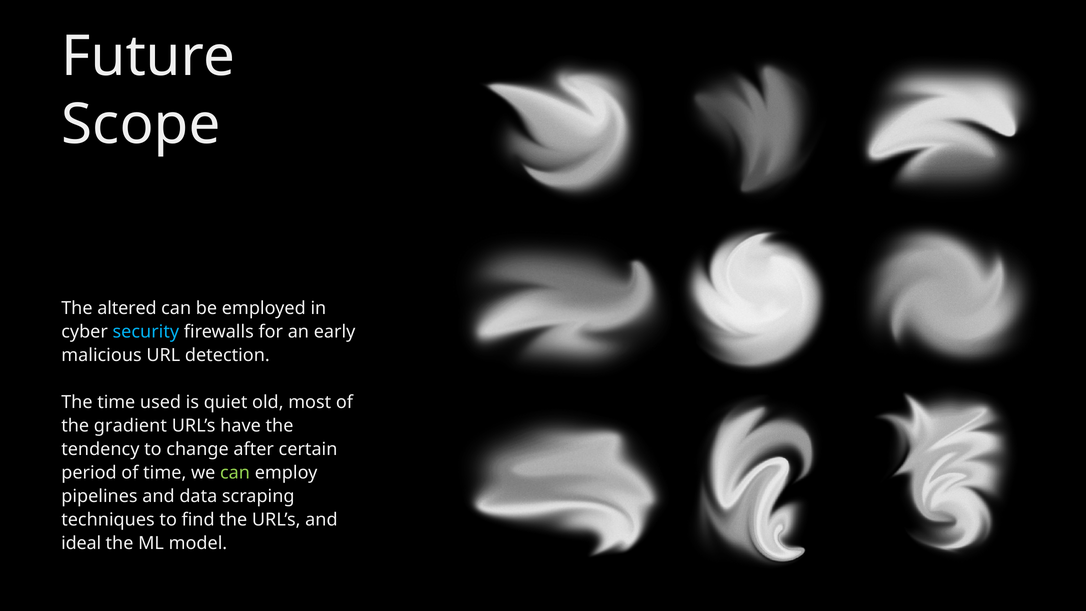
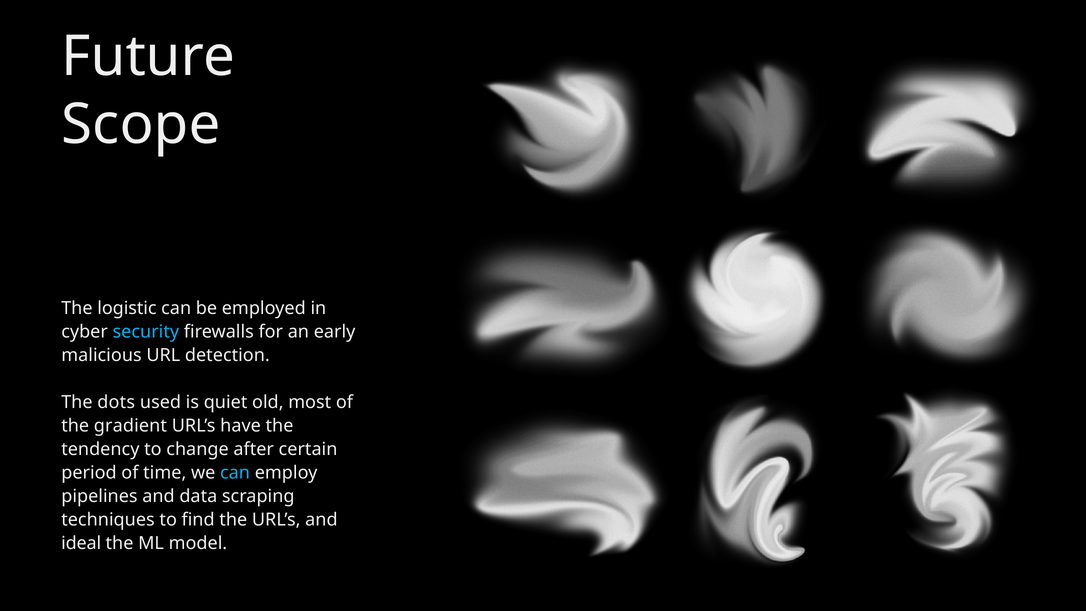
altered: altered -> logistic
The time: time -> dots
can at (235, 473) colour: light green -> light blue
